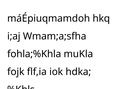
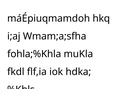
fojk: fojk -> fkdl
